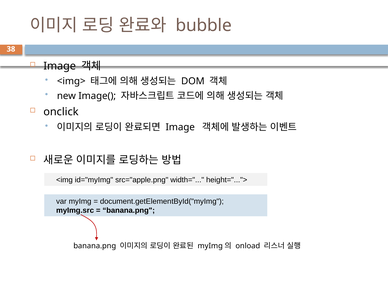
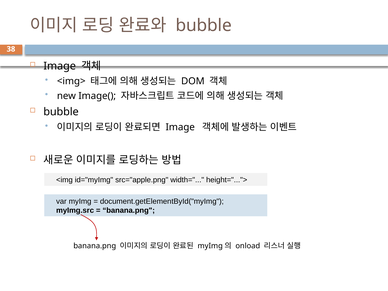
onclick at (61, 112): onclick -> bubble
